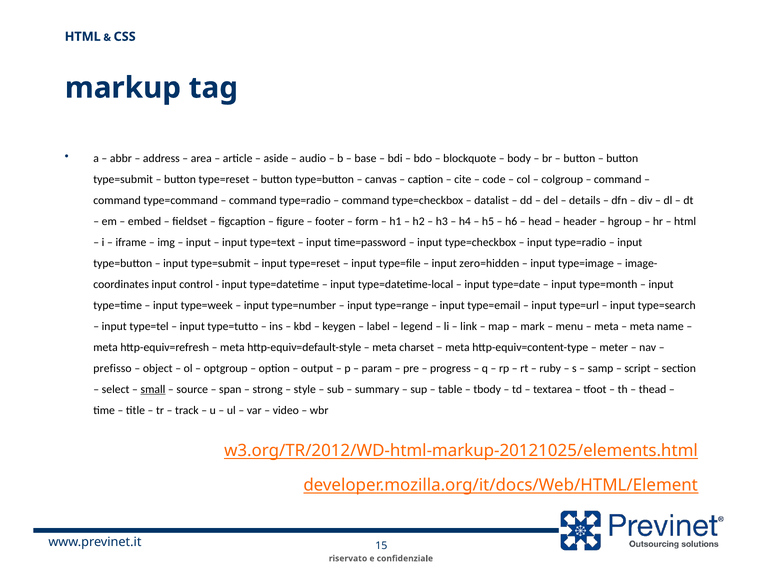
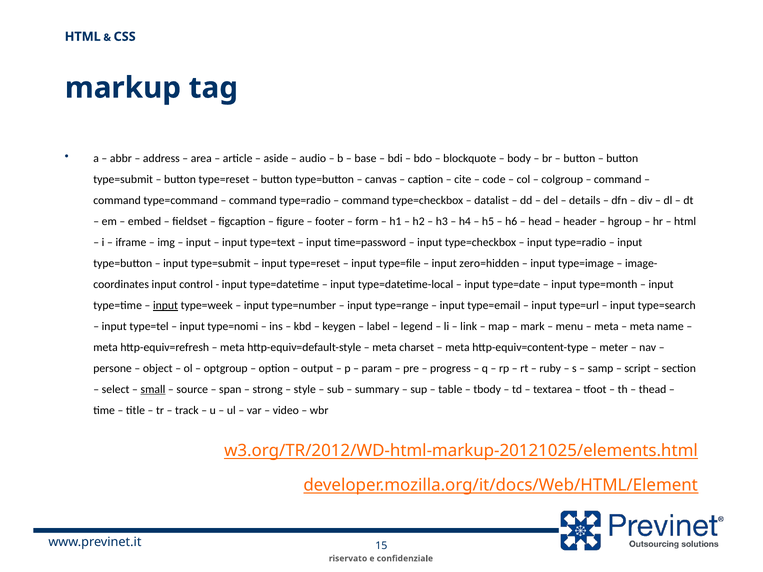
input at (166, 306) underline: none -> present
type=tutto: type=tutto -> type=nomi
prefisso: prefisso -> persone
